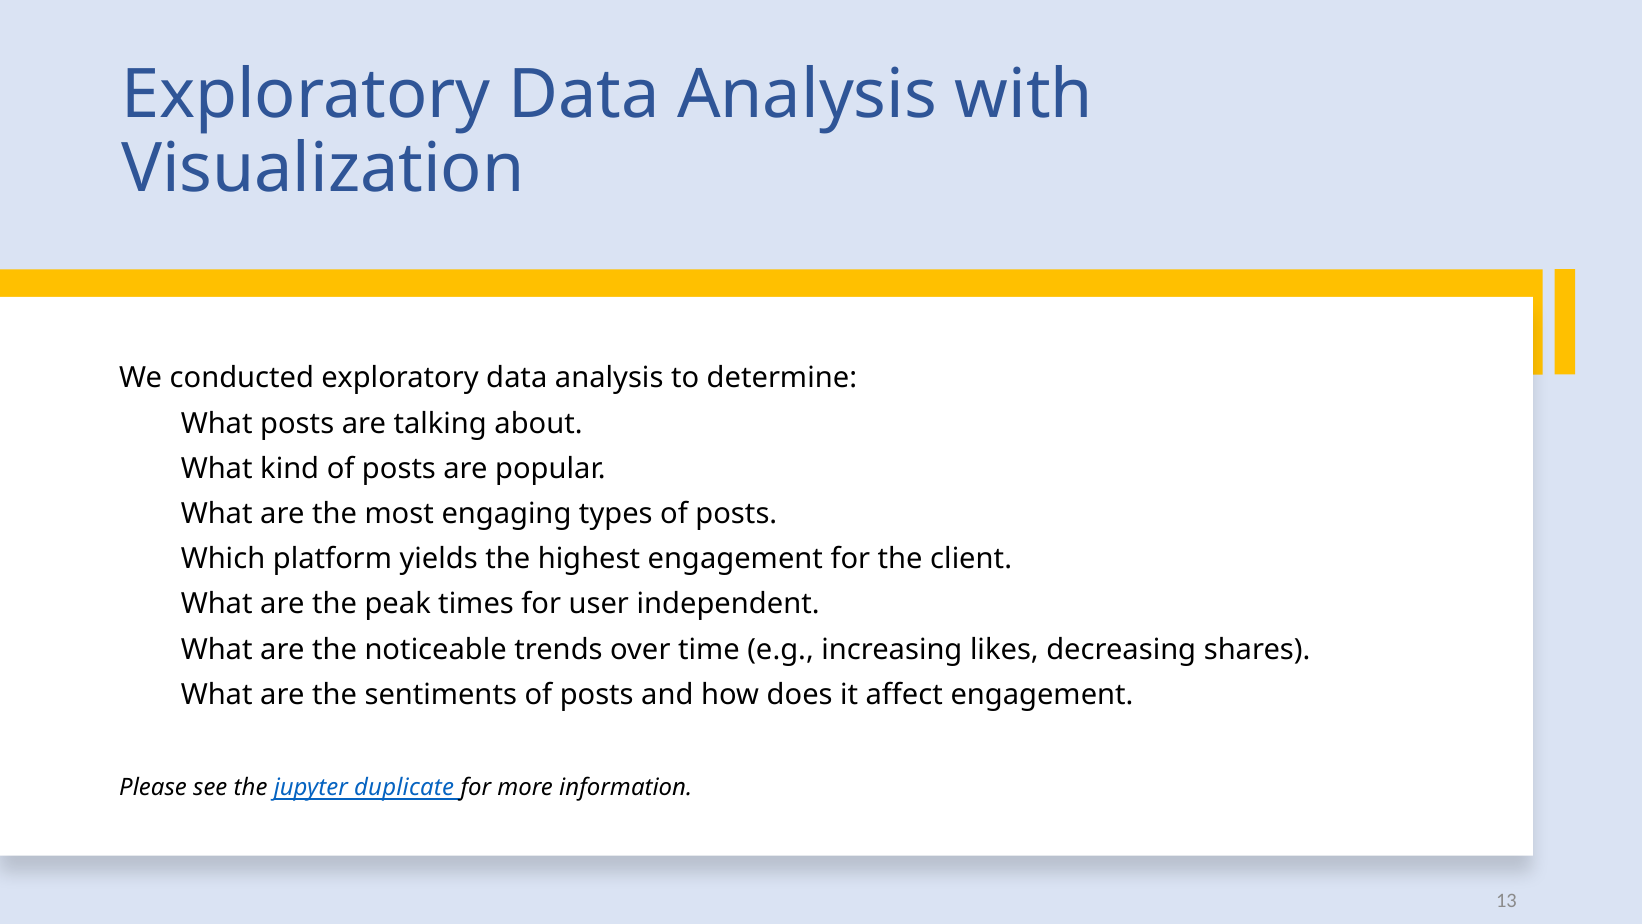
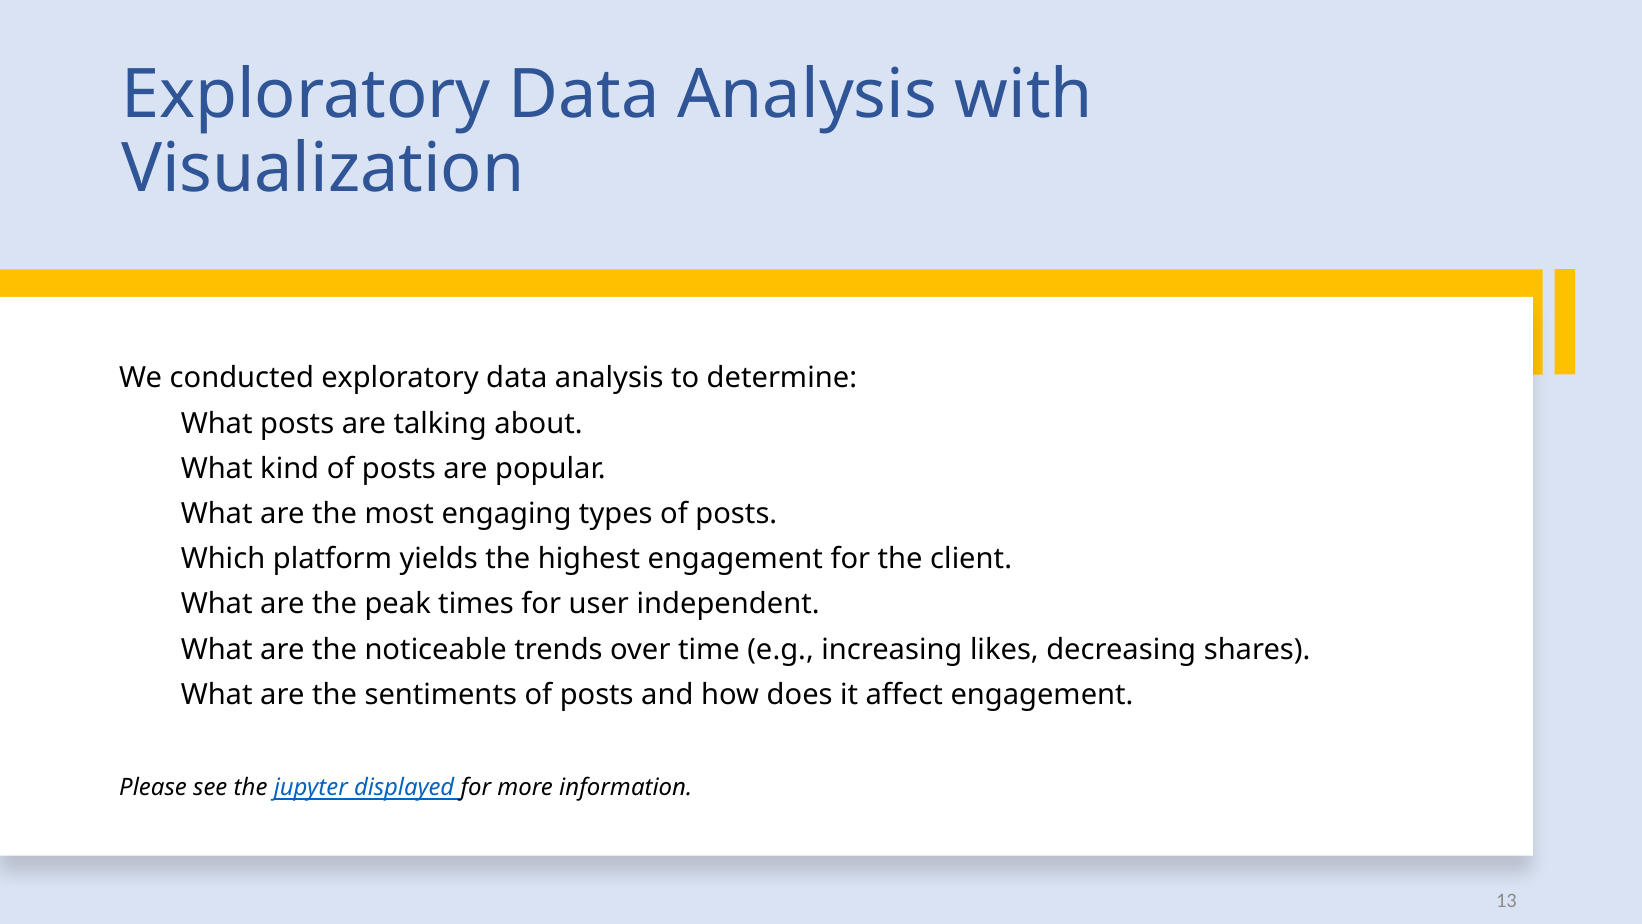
duplicate: duplicate -> displayed
